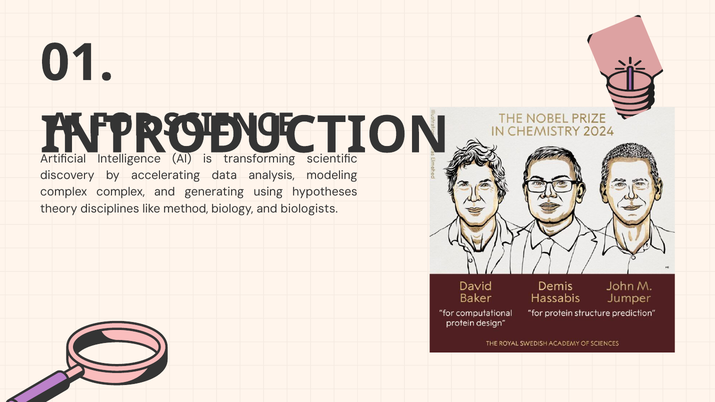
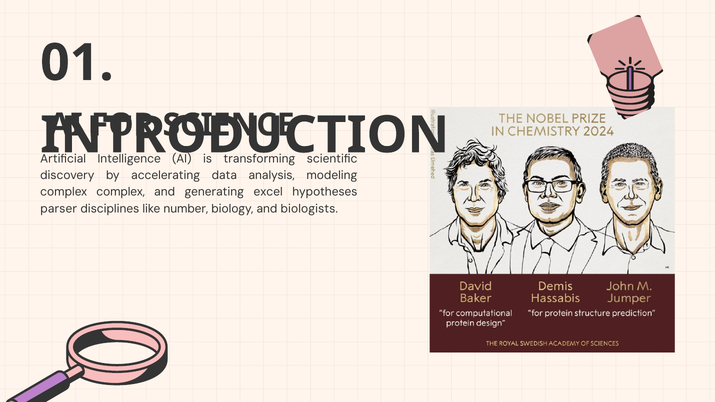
using: using -> excel
theory: theory -> parser
method: method -> number
